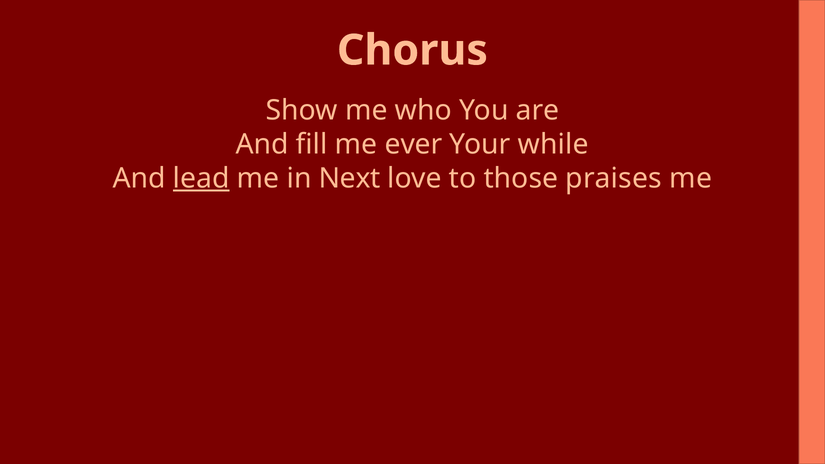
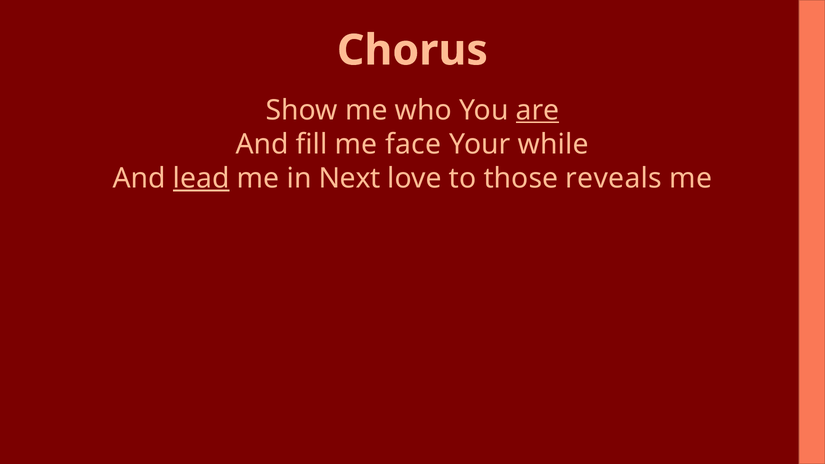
are underline: none -> present
ever: ever -> face
praises: praises -> reveals
